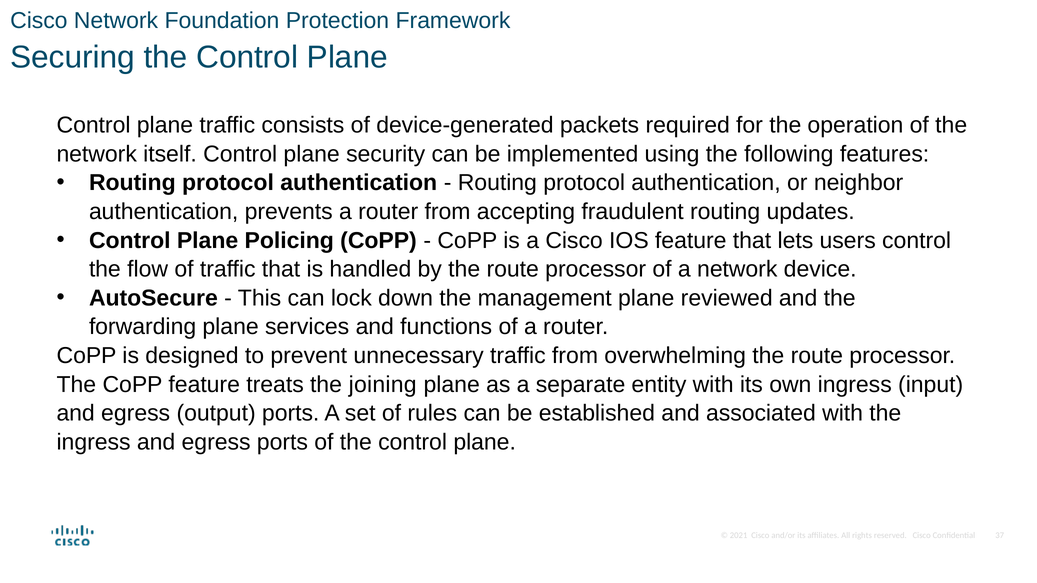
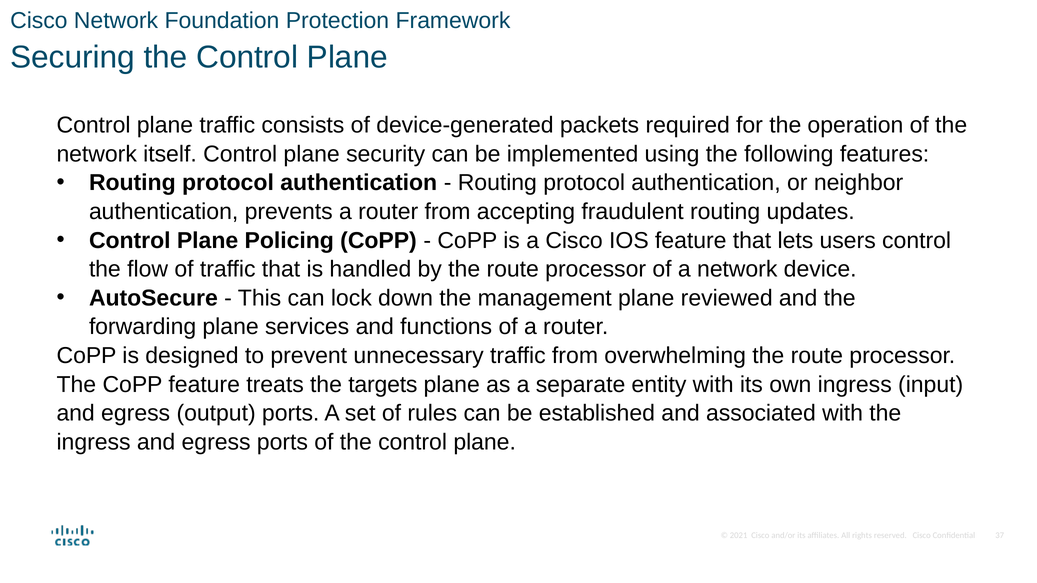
joining: joining -> targets
